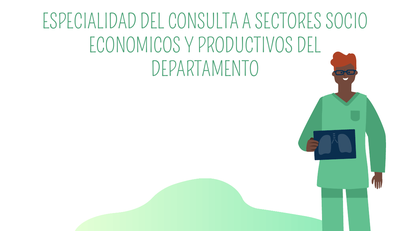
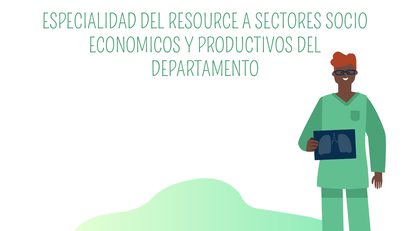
CONSULTA: CONSULTA -> RESOURCE
